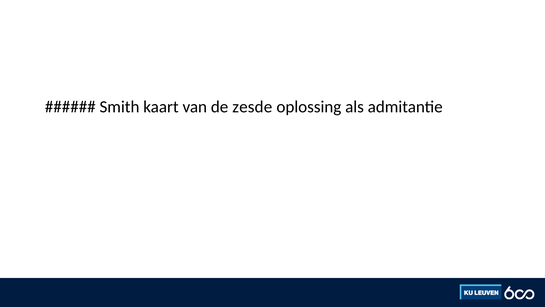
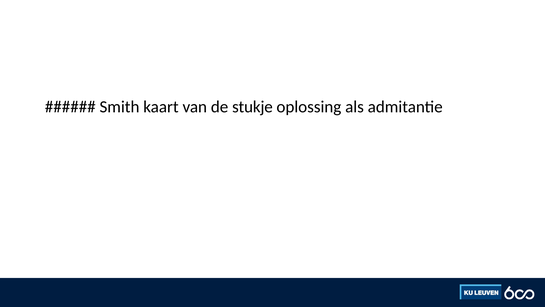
zesde: zesde -> stukje
